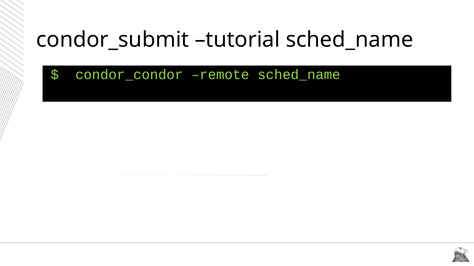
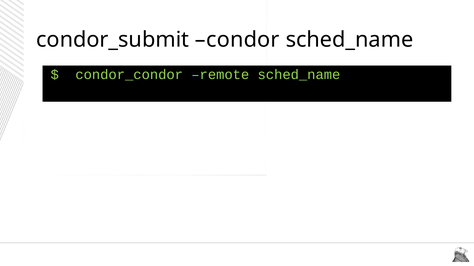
tutorial: tutorial -> condor
